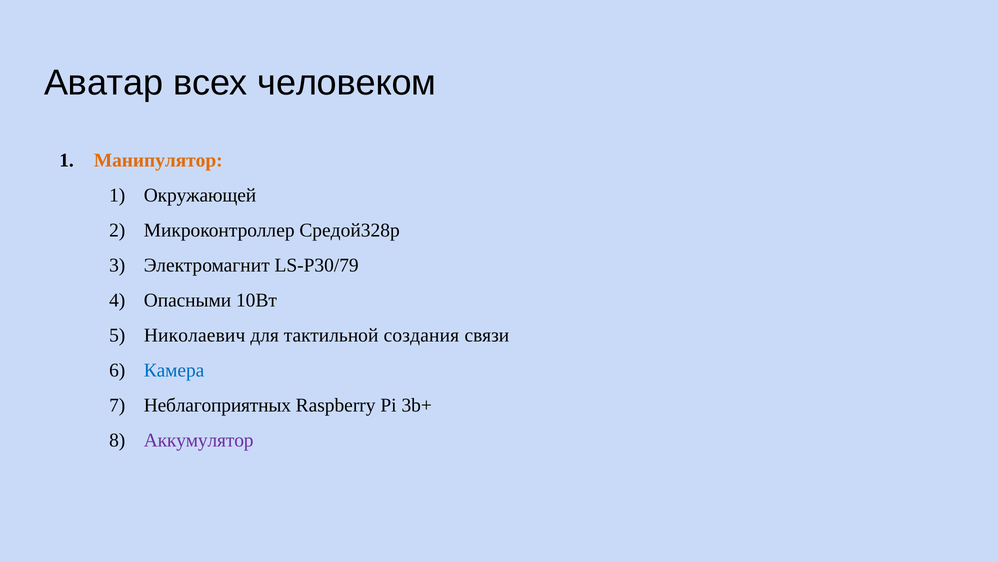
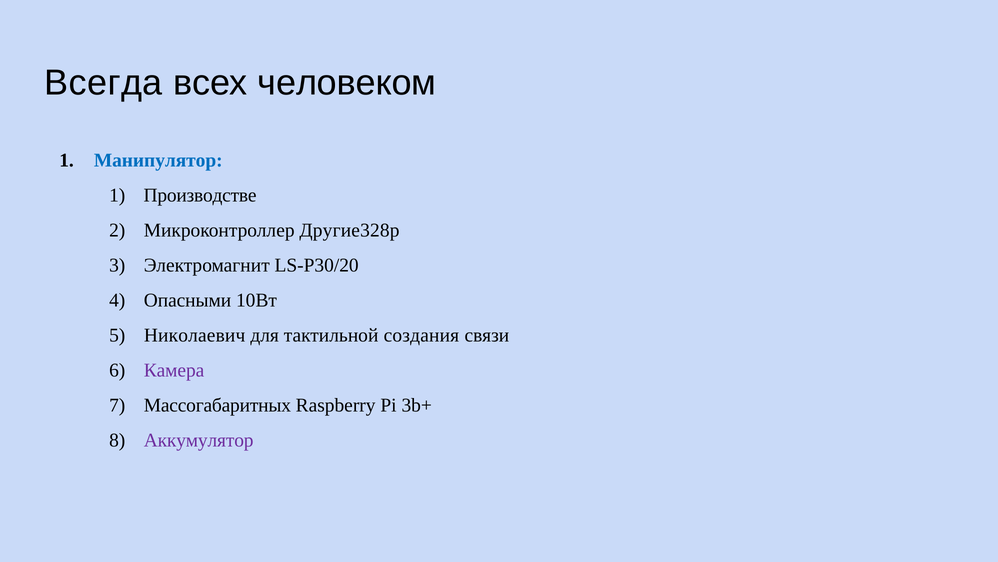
Аватар: Аватар -> Всегда
Манипулятор colour: orange -> blue
Окружающей: Окружающей -> Производстве
Средой328p: Средой328p -> Другие328p
LS-P30/79: LS-P30/79 -> LS-P30/20
Камера colour: blue -> purple
Неблагоприятных: Неблагоприятных -> Массогабаритных
